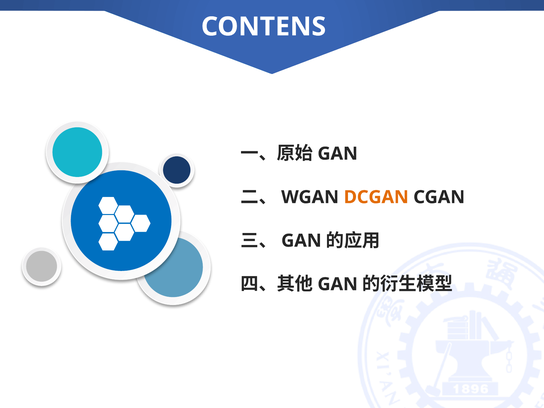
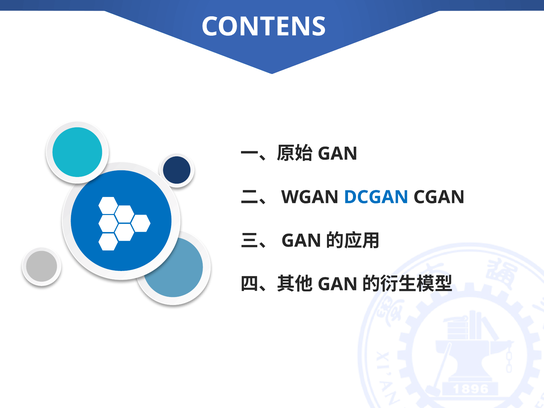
DCGAN colour: orange -> blue
